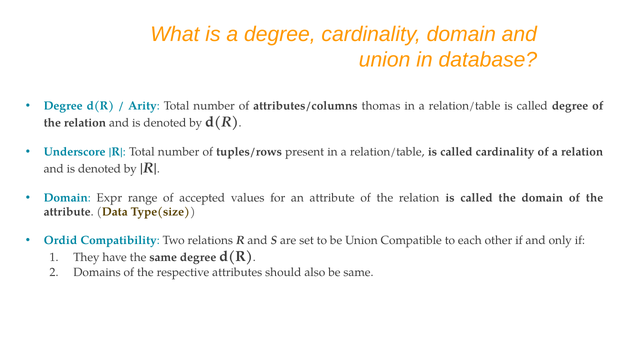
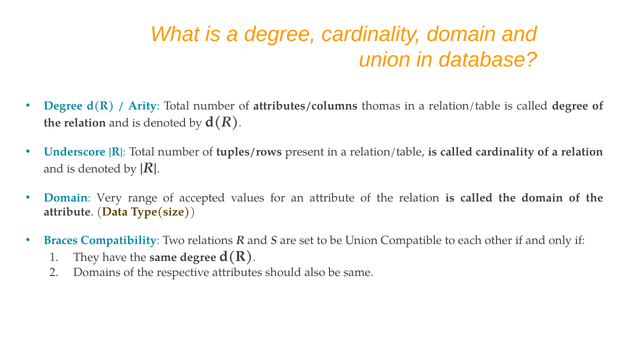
Expr: Expr -> Very
Ordid: Ordid -> Braces
